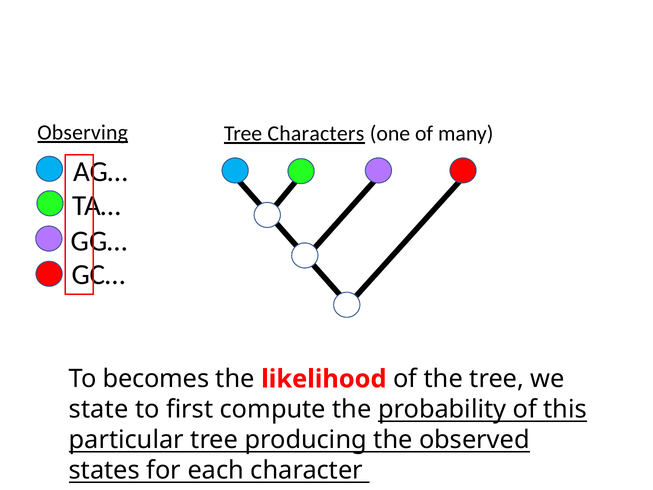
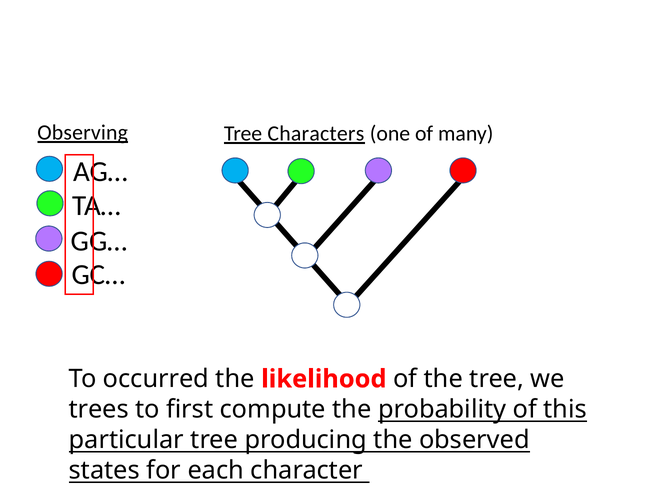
becomes: becomes -> occurred
state: state -> trees
